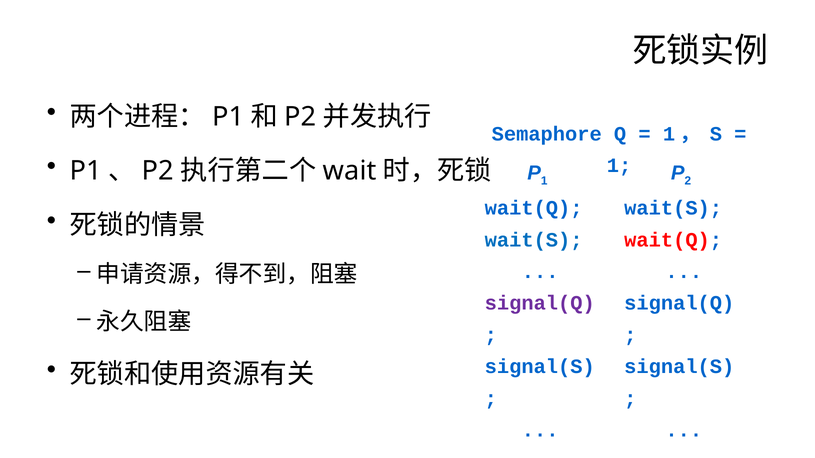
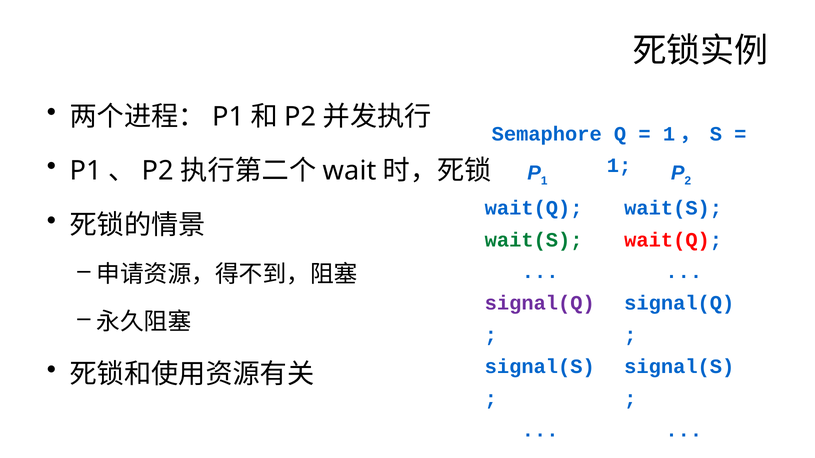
wait(S at (534, 240) colour: blue -> green
